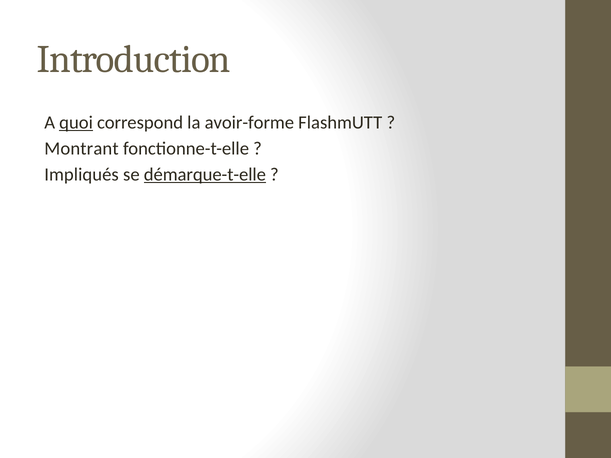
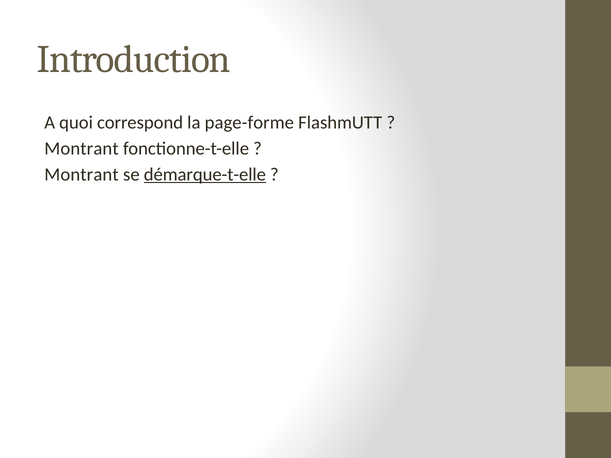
quoi underline: present -> none
avoir-forme: avoir-forme -> page-forme
Impliqués at (82, 175): Impliqués -> Montrant
